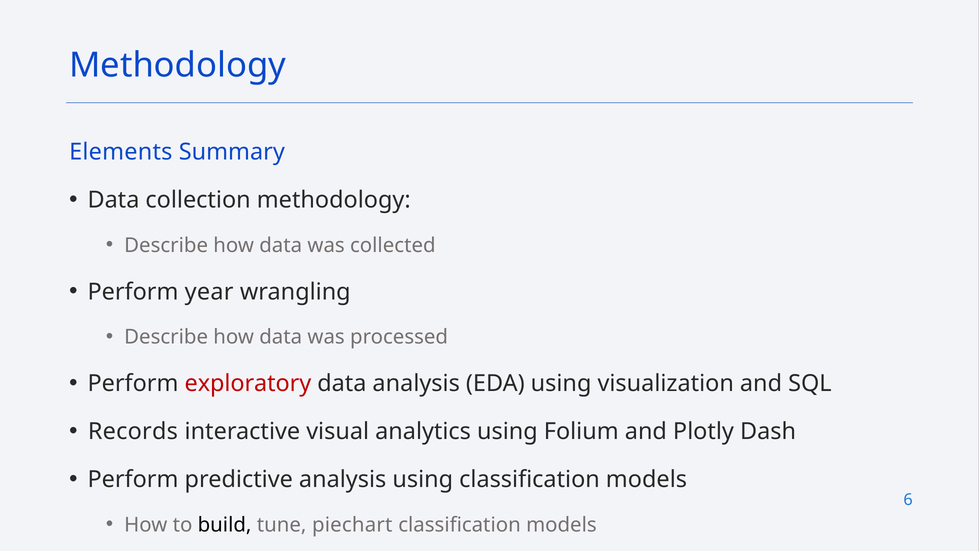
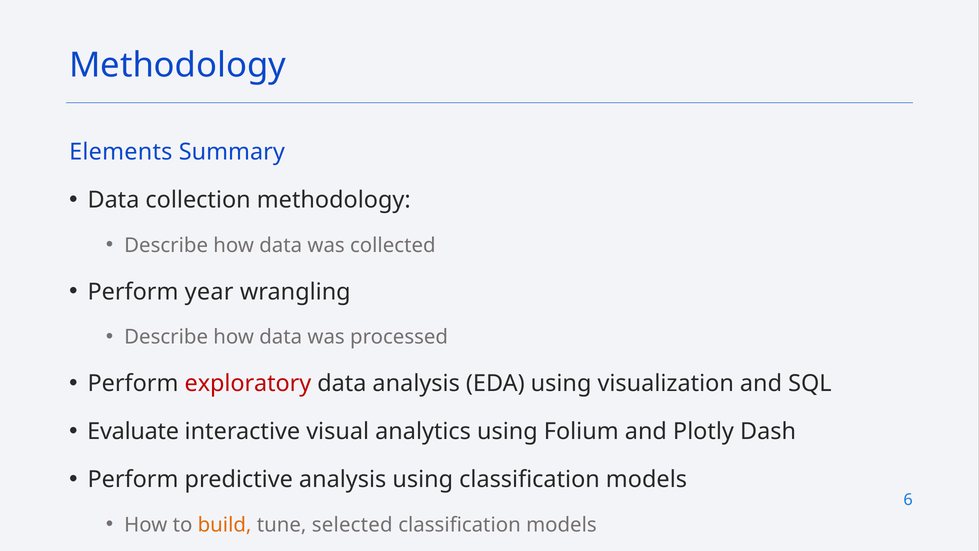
Records: Records -> Evaluate
build colour: black -> orange
piechart: piechart -> selected
